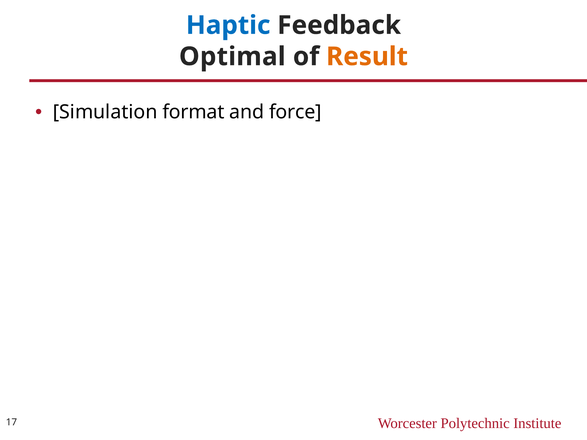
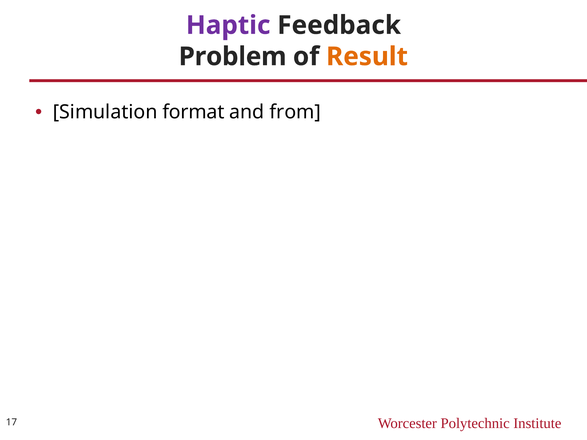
Haptic colour: blue -> purple
Optimal: Optimal -> Problem
force: force -> from
